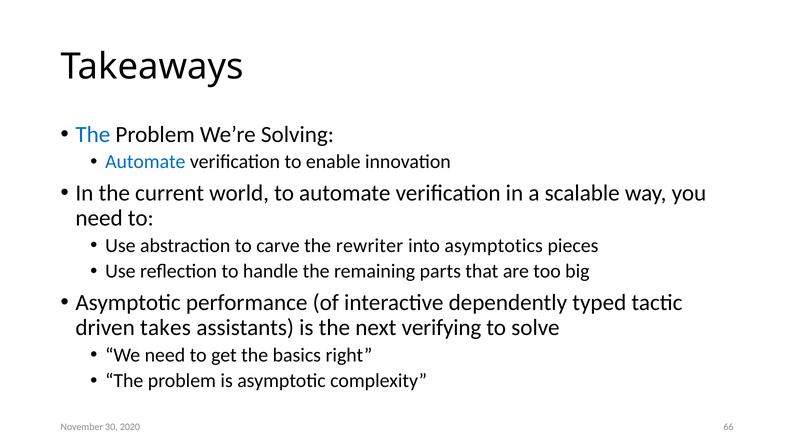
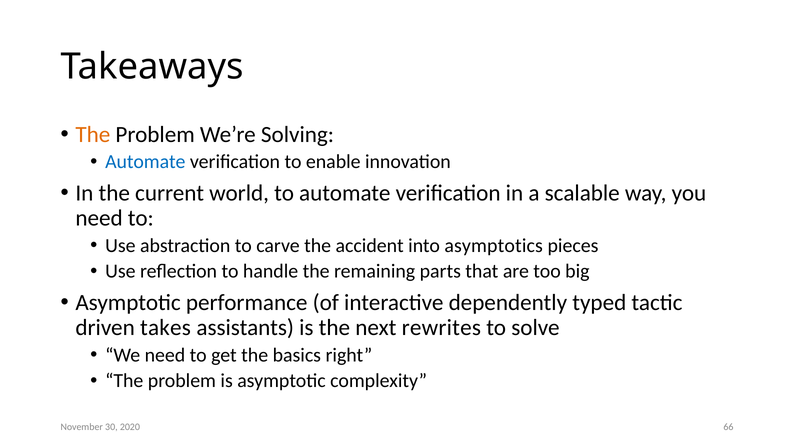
The at (93, 134) colour: blue -> orange
rewriter: rewriter -> accident
verifying: verifying -> rewrites
